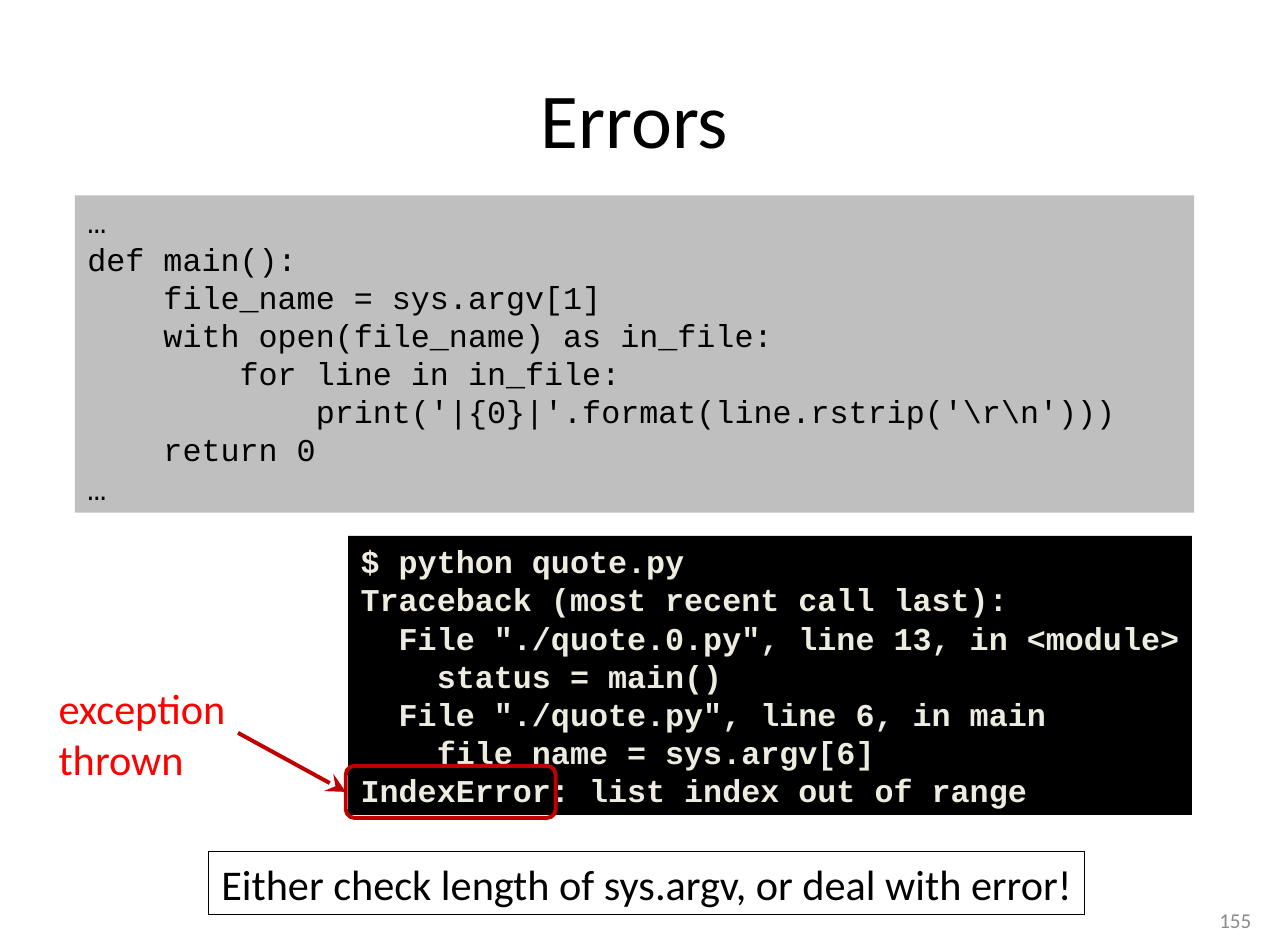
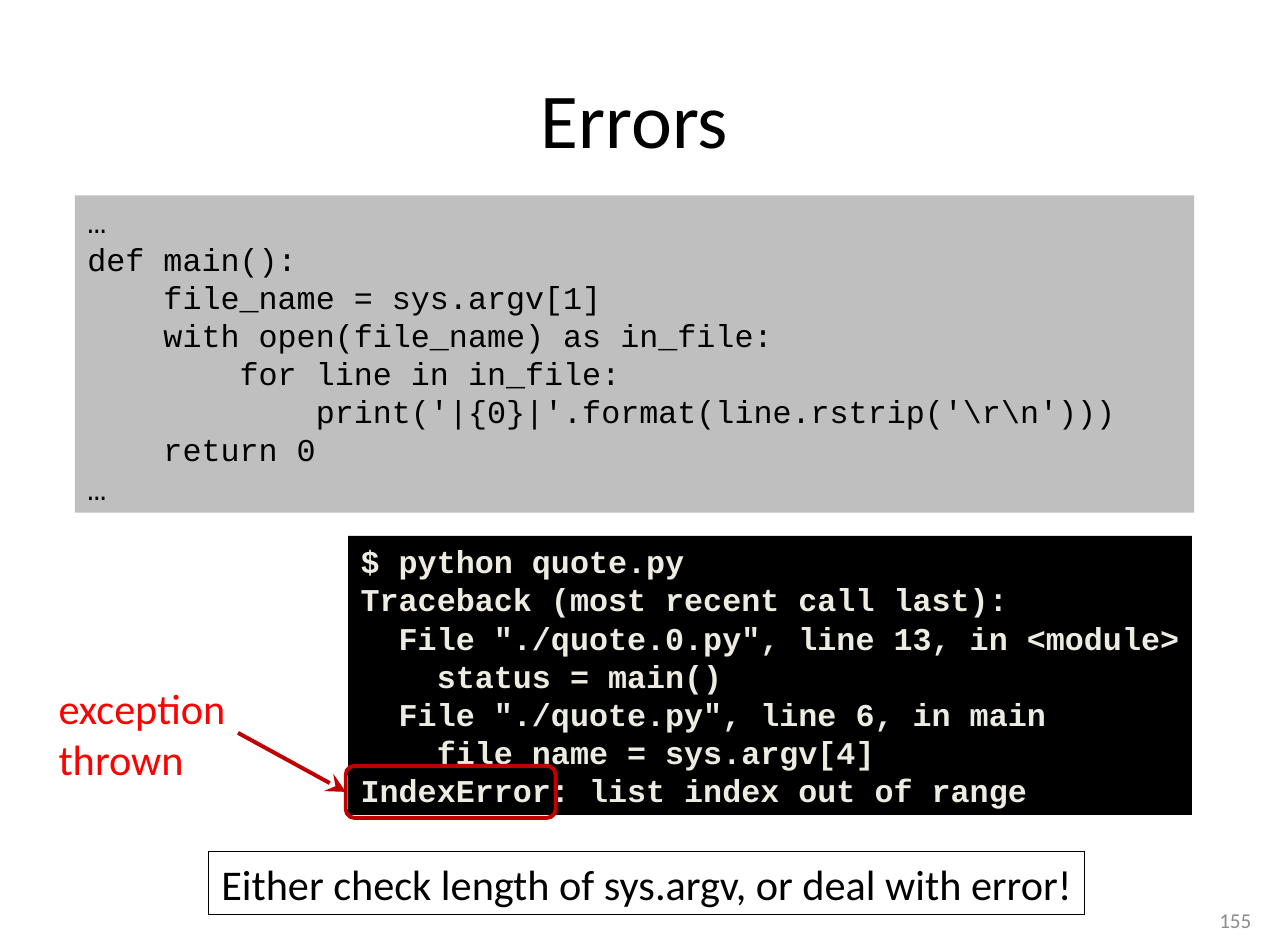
sys.argv[6: sys.argv[6 -> sys.argv[4
